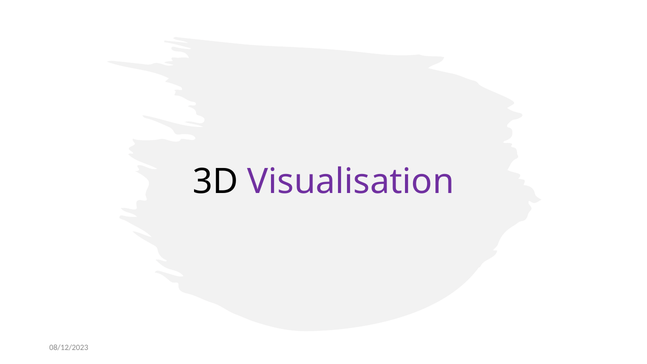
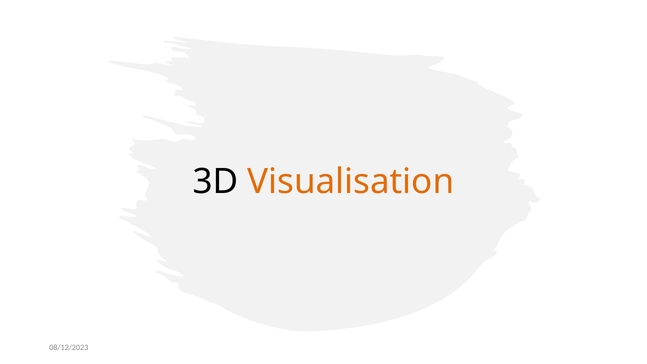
Visualisation colour: purple -> orange
